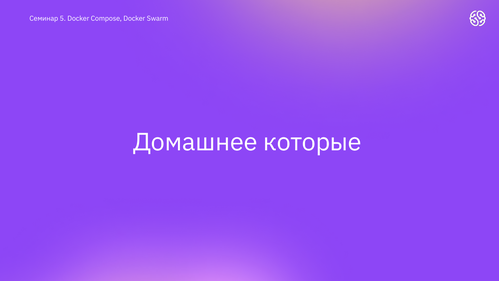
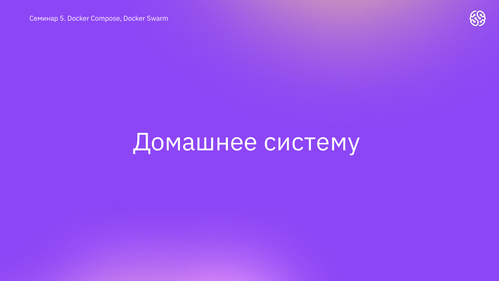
которые: которые -> систему
